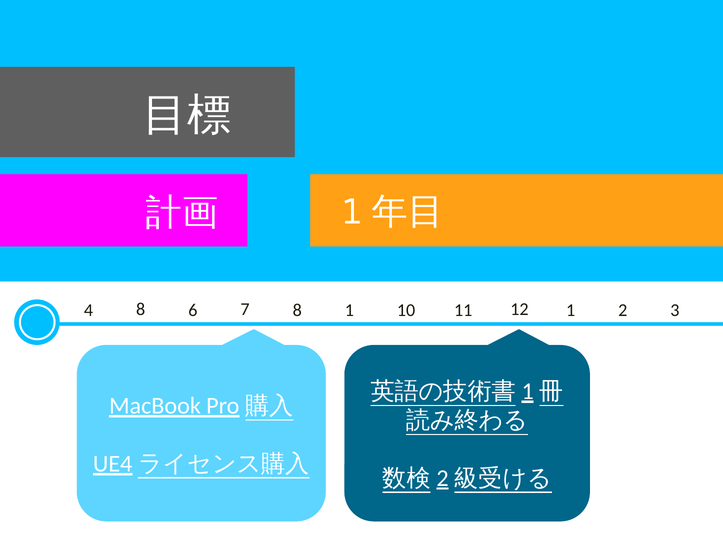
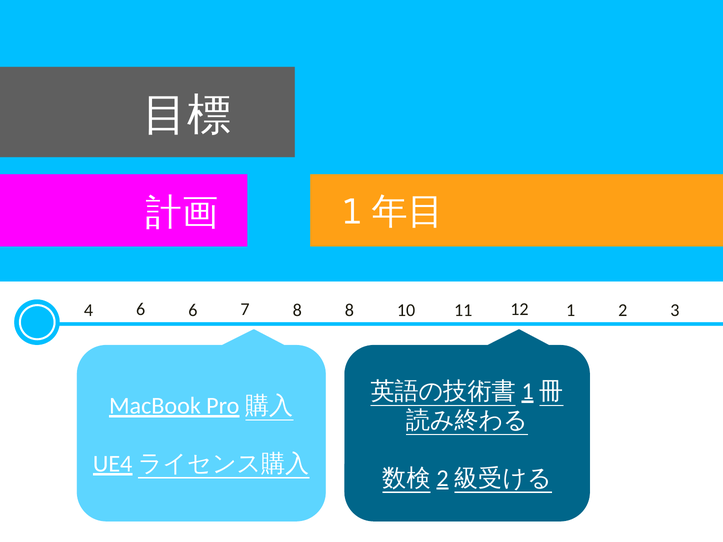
4 8: 8 -> 6
8 1: 1 -> 8
